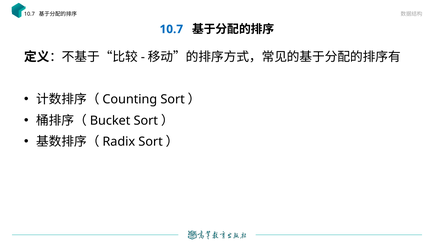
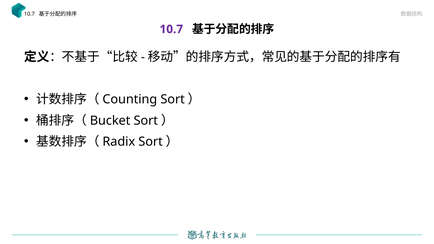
10.7 at (171, 29) colour: blue -> purple
